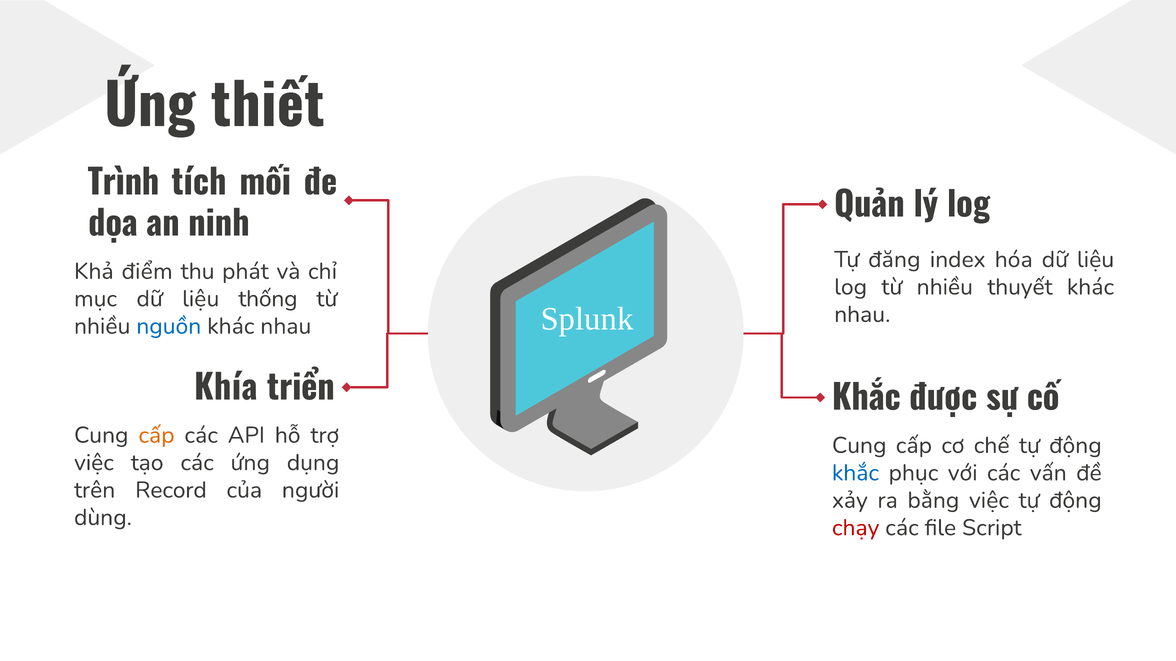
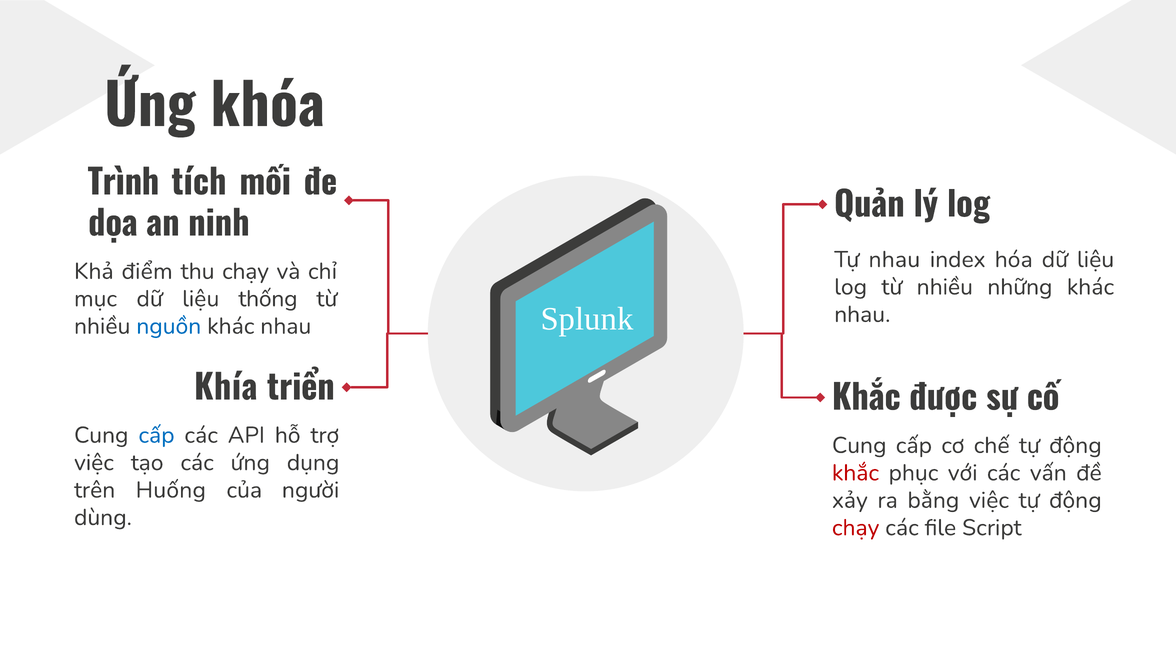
thiết: thiết -> khóa
Tự đăng: đăng -> nhau
thu phát: phát -> chạy
thuyết: thuyết -> những
cấp at (156, 435) colour: orange -> blue
khắc at (855, 473) colour: blue -> red
Record: Record -> Huống
